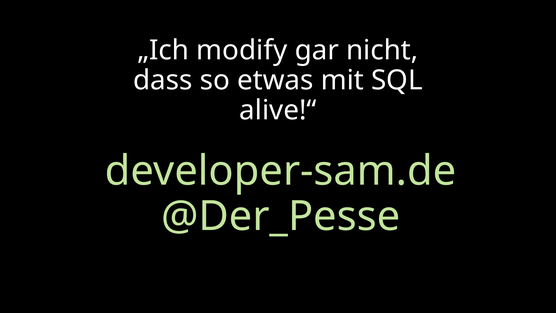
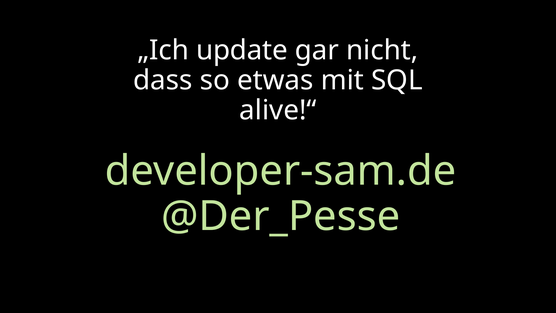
modify: modify -> update
